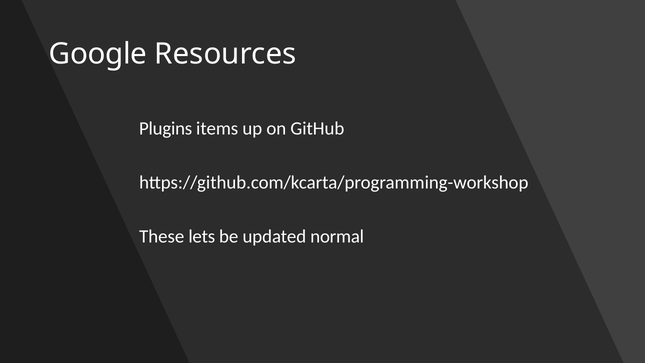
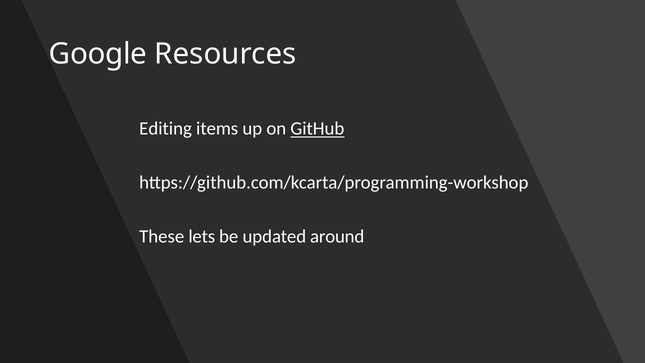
Plugins: Plugins -> Editing
GitHub underline: none -> present
normal: normal -> around
